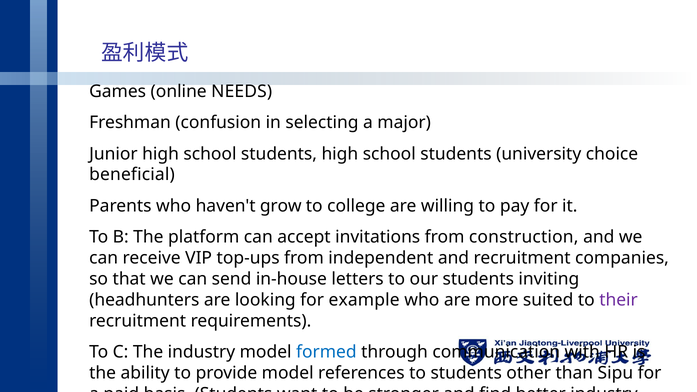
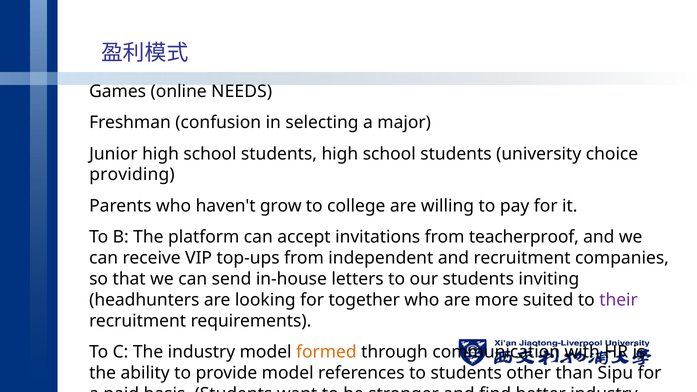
beneficial at (132, 175): beneficial -> providing
construction: construction -> teacherproof
example: example -> together
formed colour: blue -> orange
